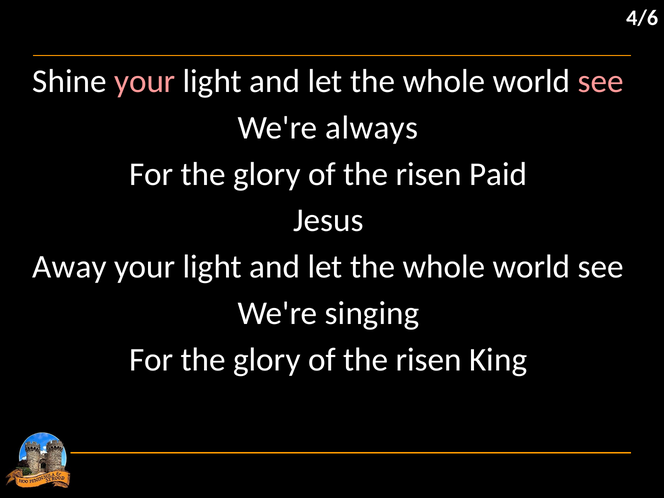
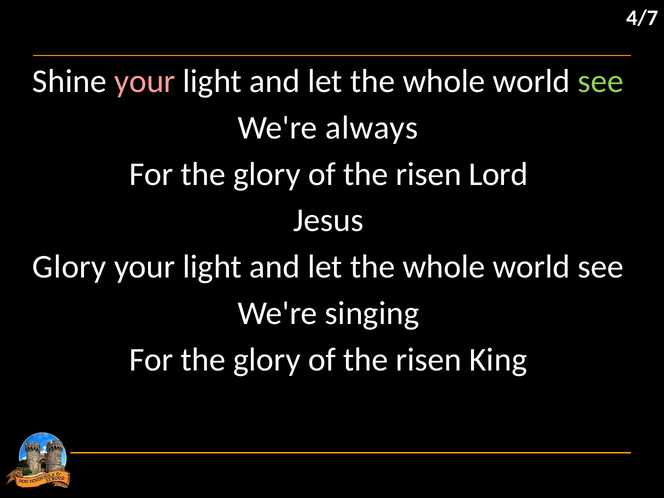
4/6: 4/6 -> 4/7
see at (601, 81) colour: pink -> light green
Paid: Paid -> Lord
Away at (70, 267): Away -> Glory
